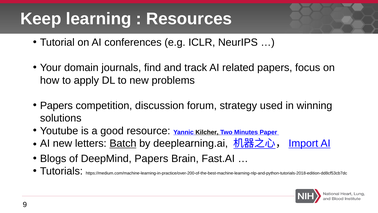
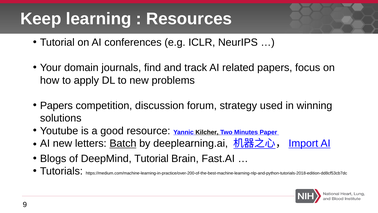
DeepMind Papers: Papers -> Tutorial
